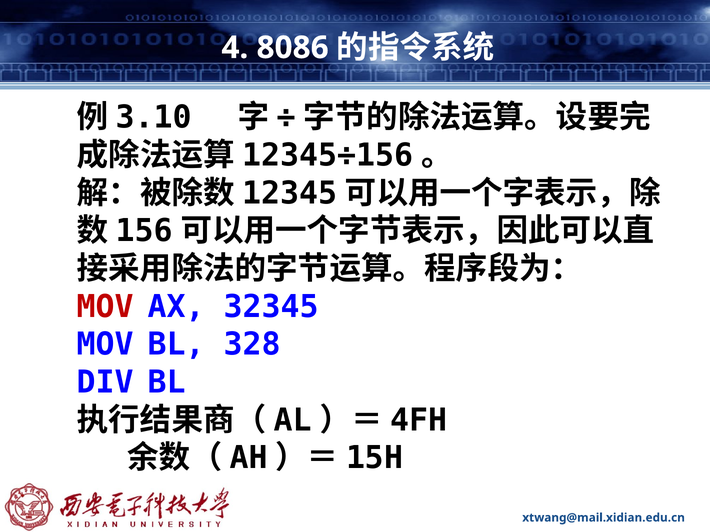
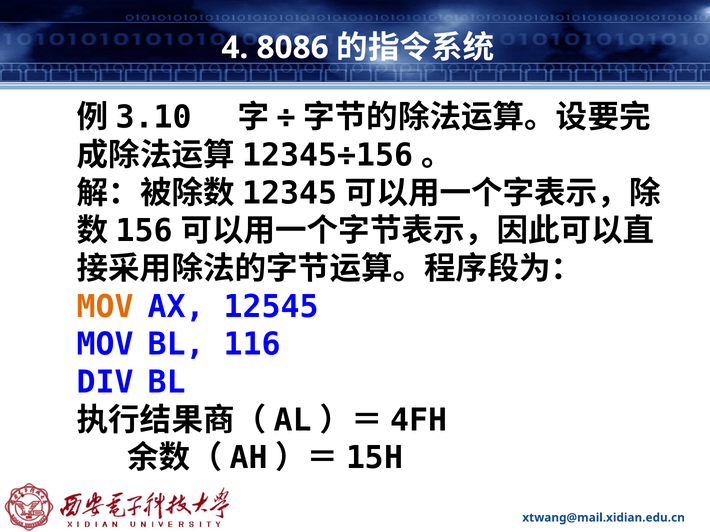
MOV at (105, 307) colour: red -> orange
32345: 32345 -> 12545
328: 328 -> 116
